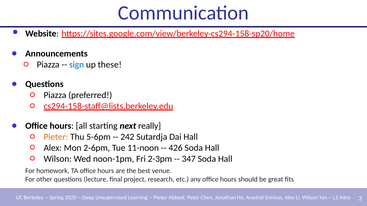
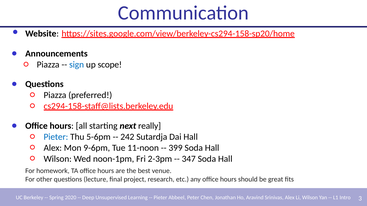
these: these -> scope
Pieter at (56, 137) colour: orange -> blue
2-6pm: 2-6pm -> 9-6pm
426: 426 -> 399
